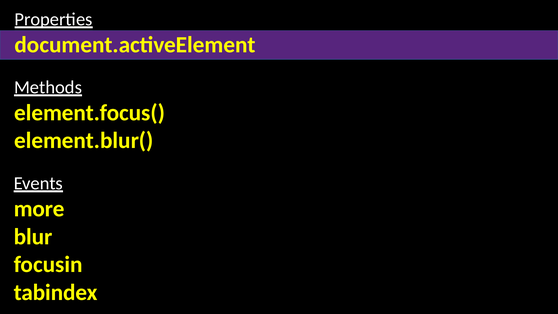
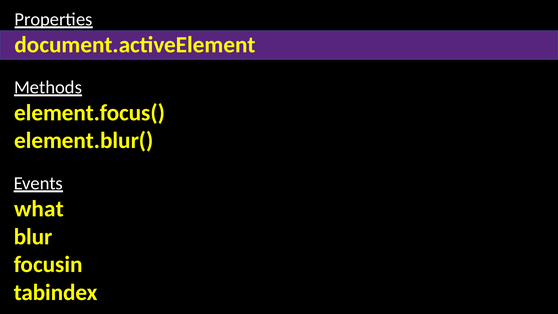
more: more -> what
